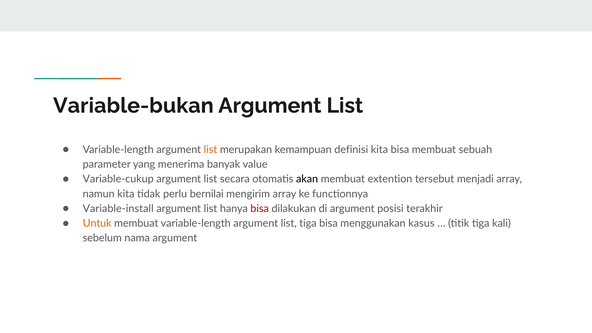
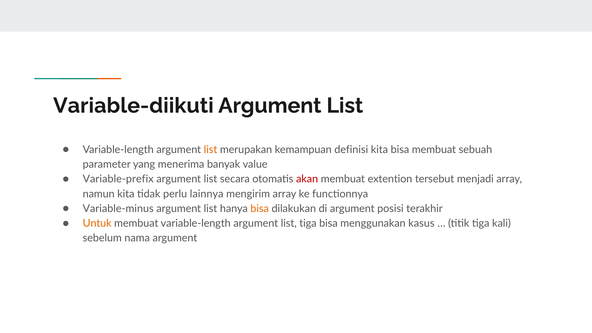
Variable-bukan: Variable-bukan -> Variable-diikuti
Variable-cukup: Variable-cukup -> Variable-prefix
akan colour: black -> red
bernilai: bernilai -> lainnya
Variable-install: Variable-install -> Variable-minus
bisa at (260, 209) colour: red -> orange
